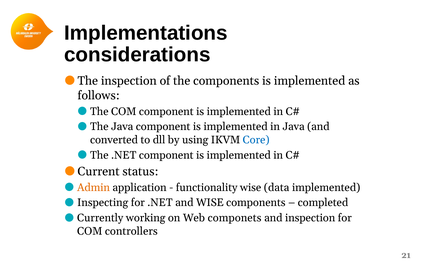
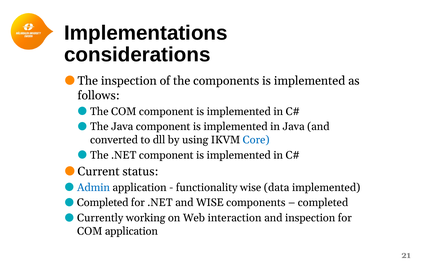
Admin colour: orange -> blue
Inspecting at (103, 203): Inspecting -> Completed
componets: componets -> interaction
COM controllers: controllers -> application
